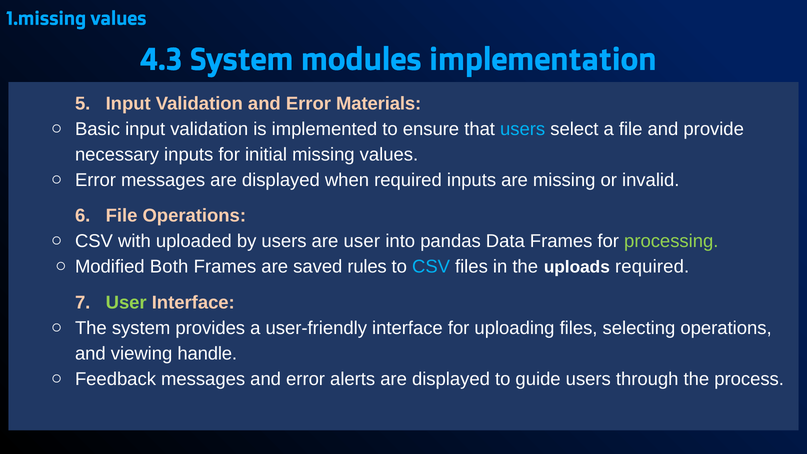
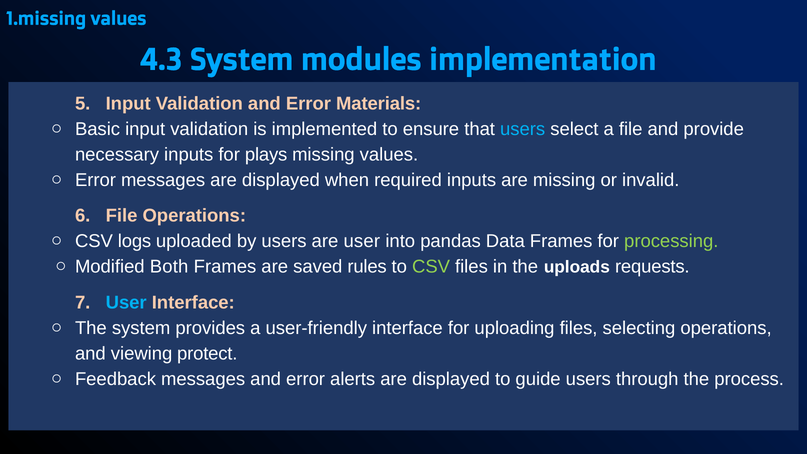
initial: initial -> plays
with: with -> logs
CSV at (431, 267) colour: light blue -> light green
uploads required: required -> requests
User at (126, 302) colour: light green -> light blue
handle: handle -> protect
